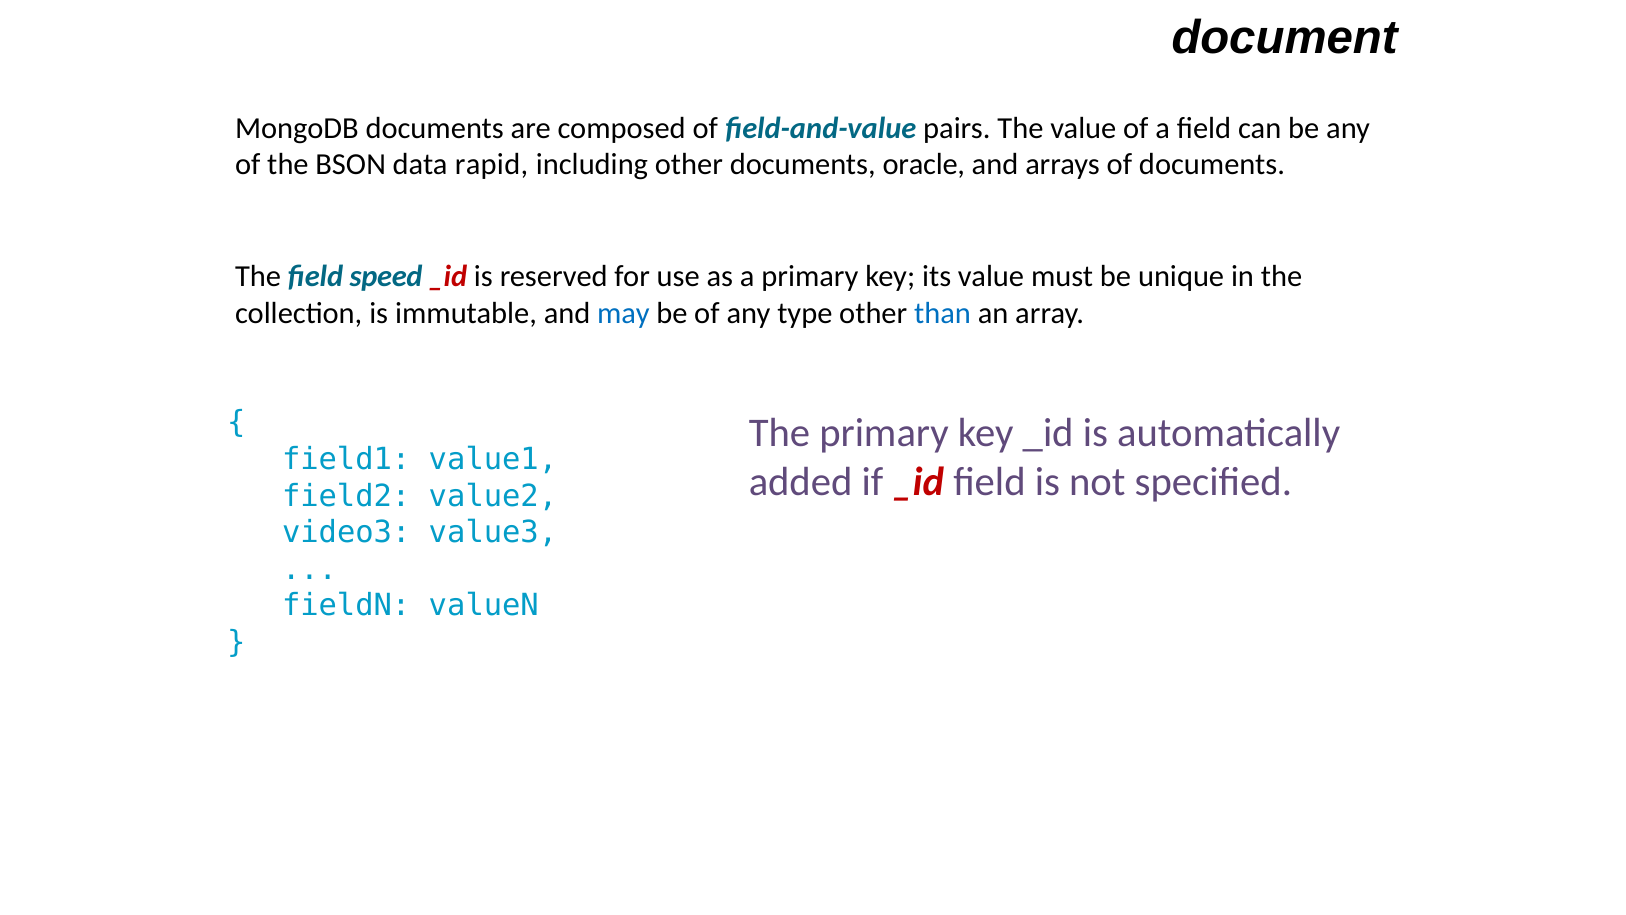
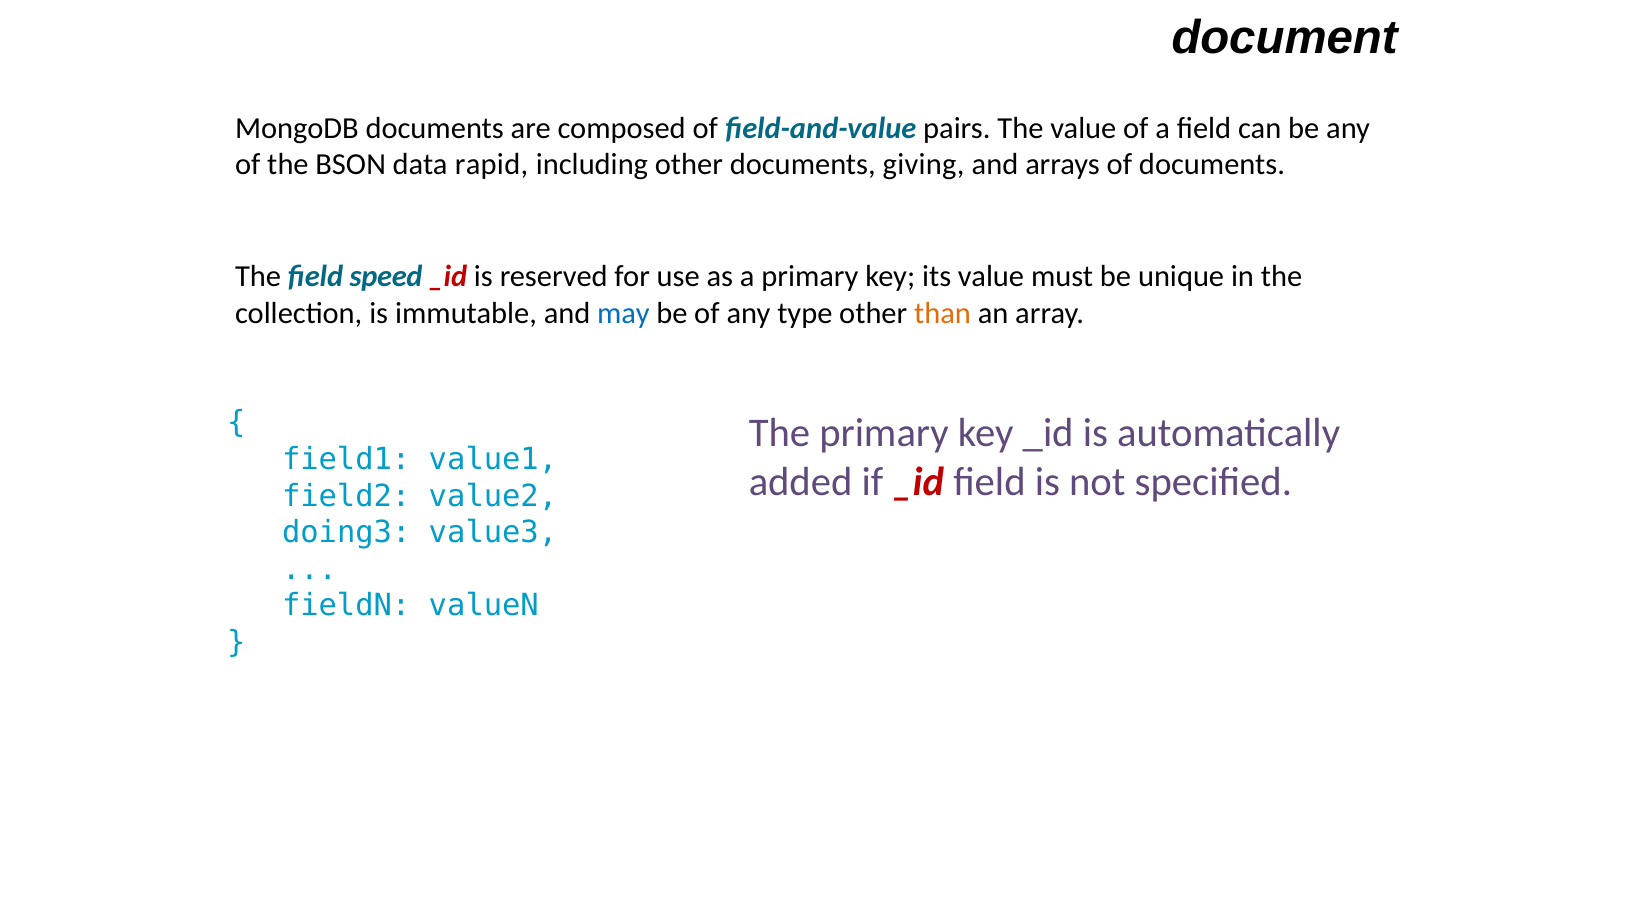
oracle: oracle -> giving
than colour: blue -> orange
video3: video3 -> doing3
